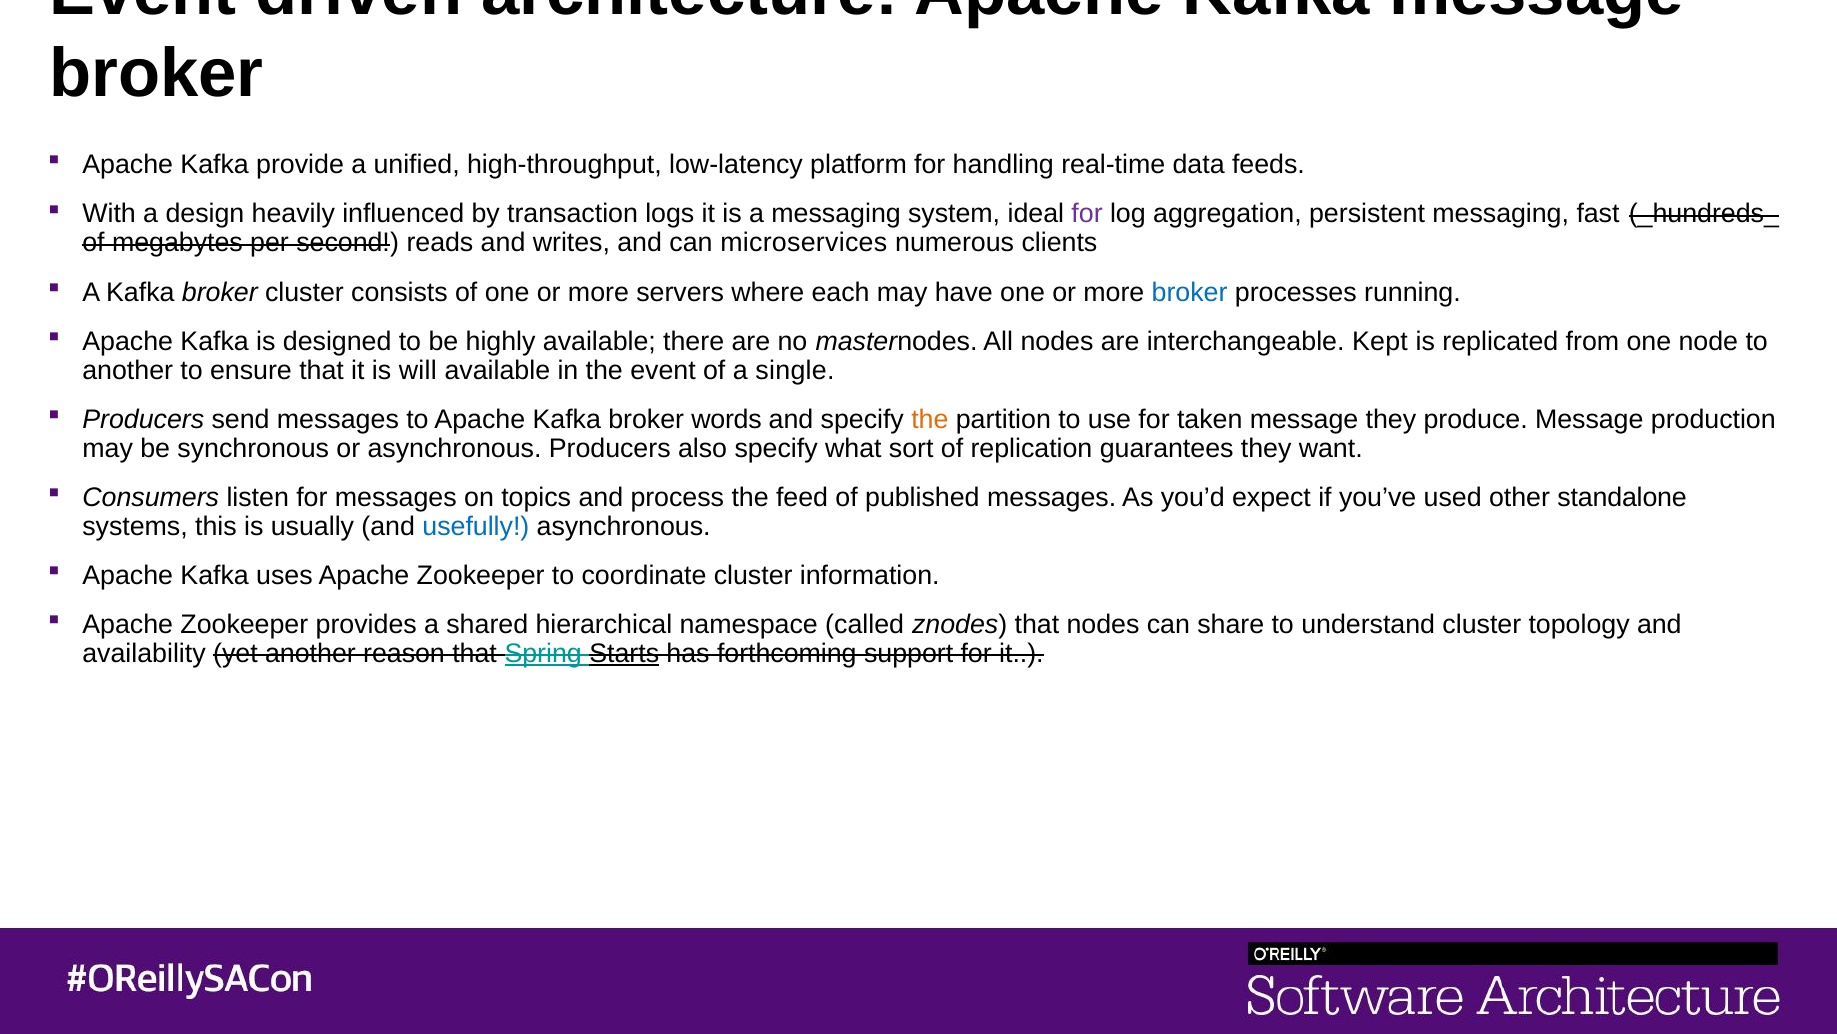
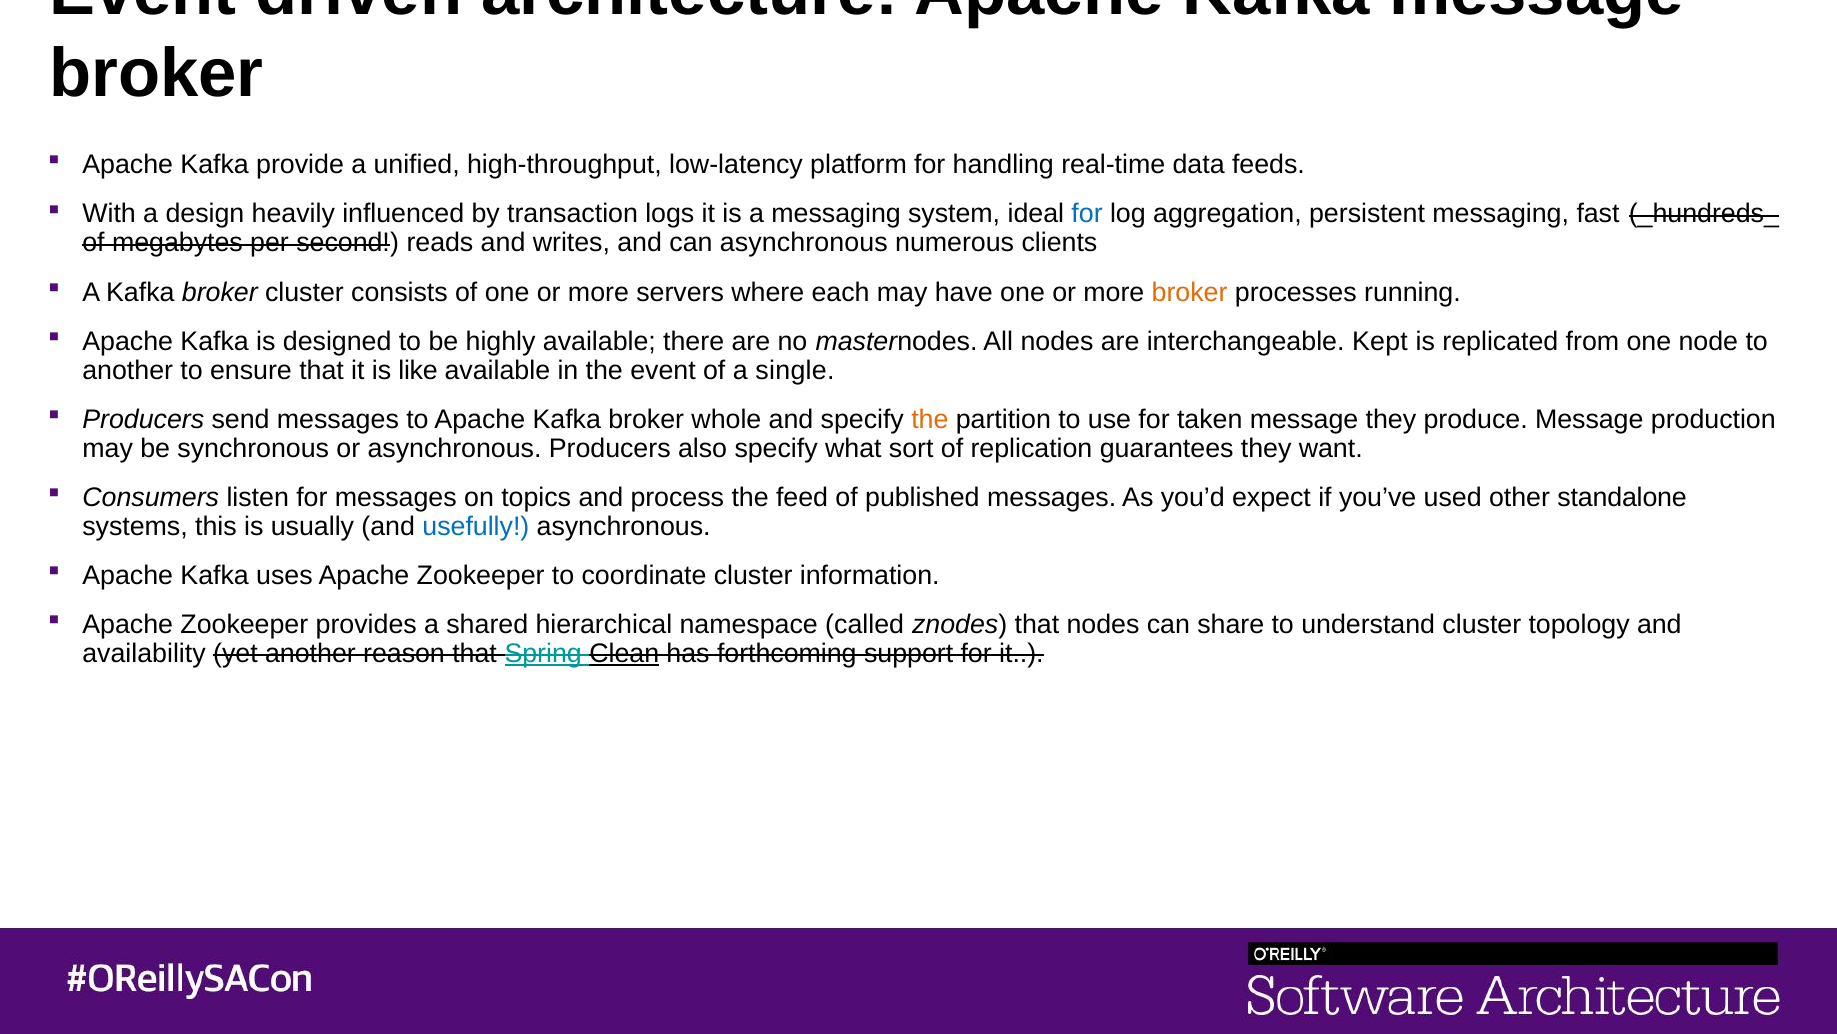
for at (1087, 214) colour: purple -> blue
can microservices: microservices -> asynchronous
broker at (1190, 292) colour: blue -> orange
will: will -> like
words: words -> whole
Starts: Starts -> Clean
